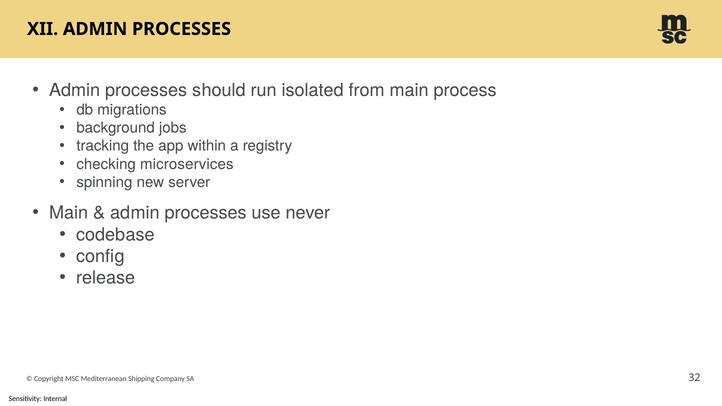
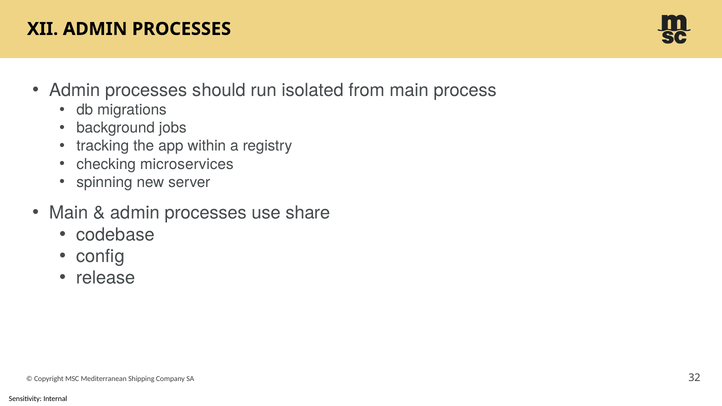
never: never -> share
